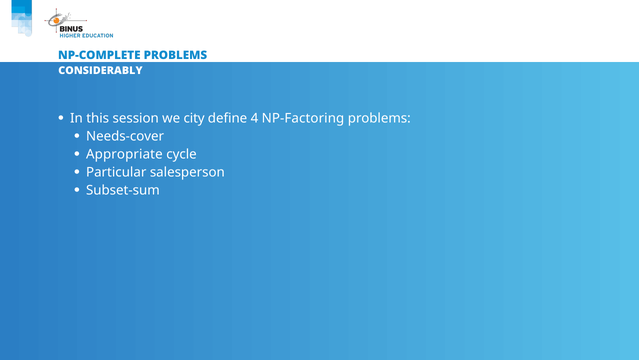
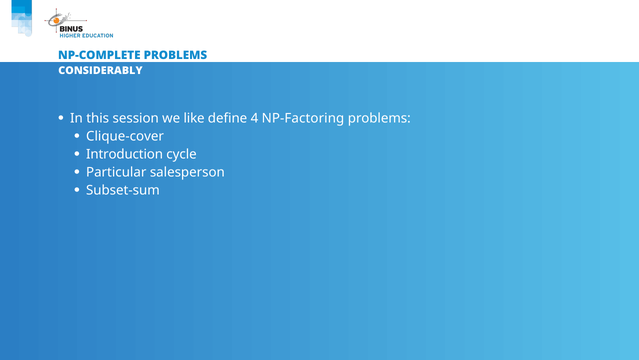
city: city -> like
Needs-cover: Needs-cover -> Clique-cover
Appropriate: Appropriate -> Introduction
